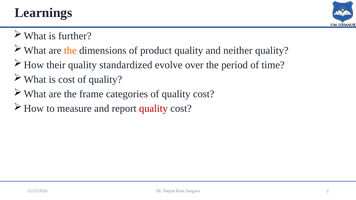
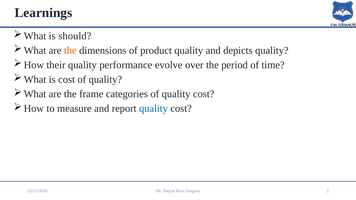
further: further -> should
neither: neither -> depicts
standardized: standardized -> performance
quality at (153, 109) colour: red -> blue
